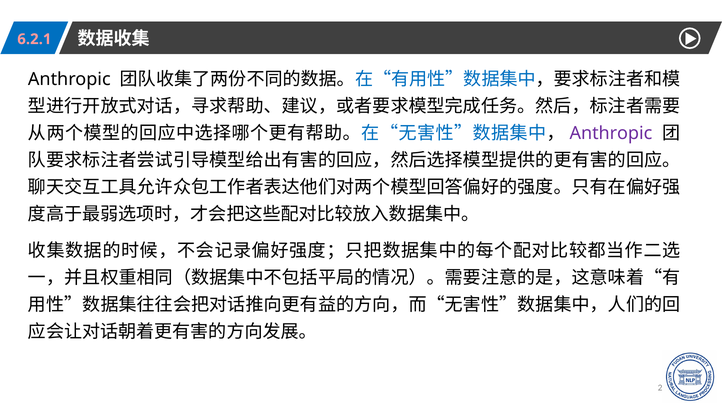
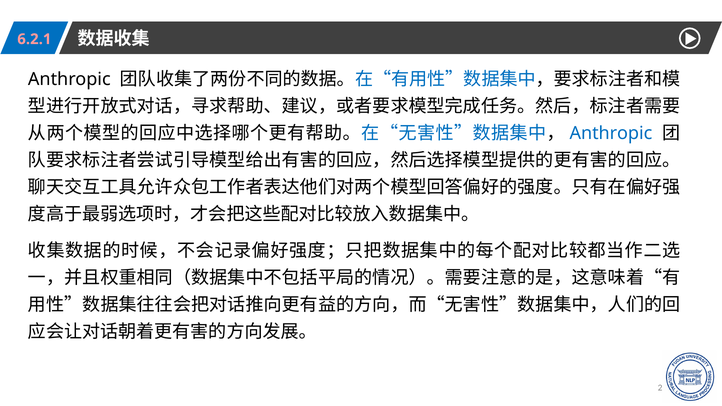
Anthropic at (611, 133) colour: purple -> blue
